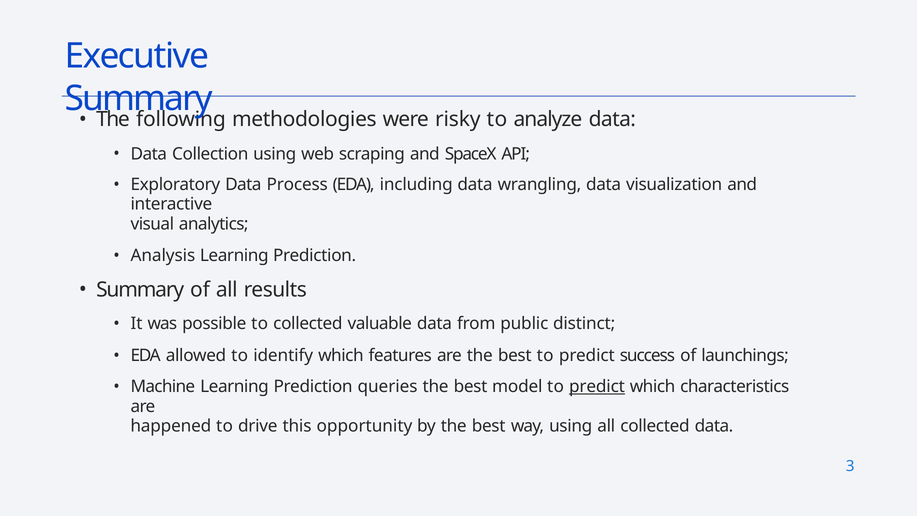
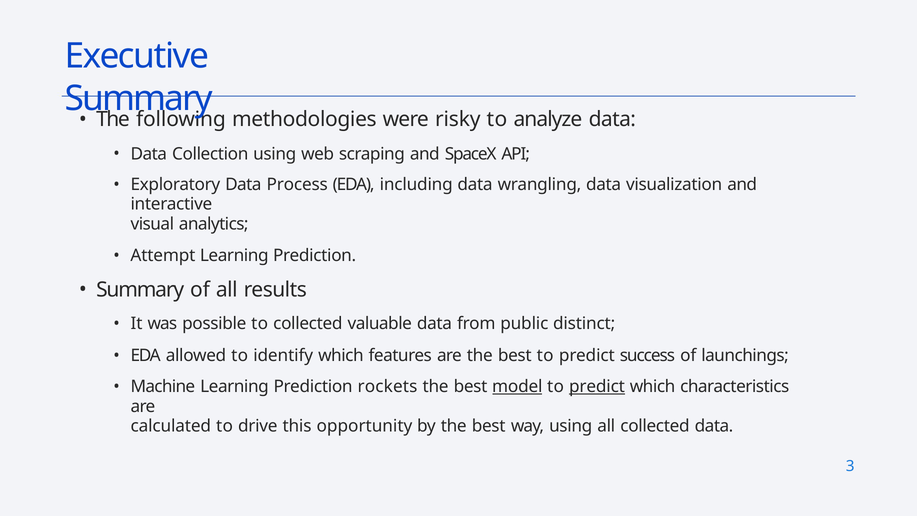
Analysis: Analysis -> Attempt
queries: queries -> rockets
model underline: none -> present
happened: happened -> calculated
